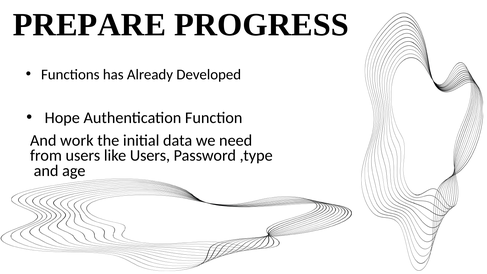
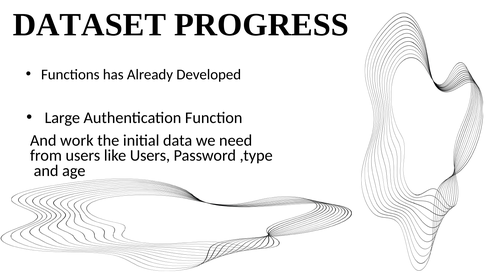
PREPARE: PREPARE -> DATASET
Hope: Hope -> Large
